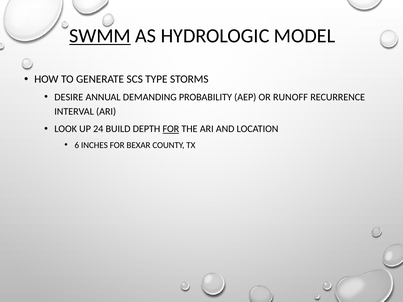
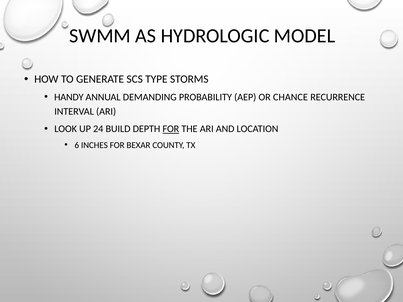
SWMM underline: present -> none
DESIRE: DESIRE -> HANDY
RUNOFF: RUNOFF -> CHANCE
